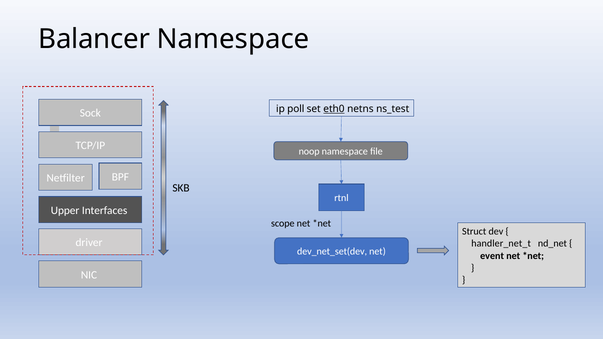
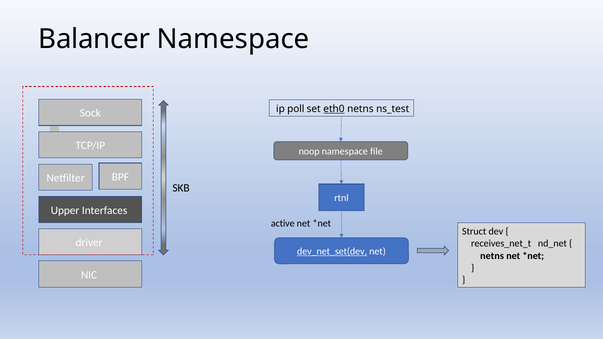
scope: scope -> active
handler_net_t: handler_net_t -> receives_net_t
dev_net_set(dev underline: none -> present
event at (492, 256): event -> netns
